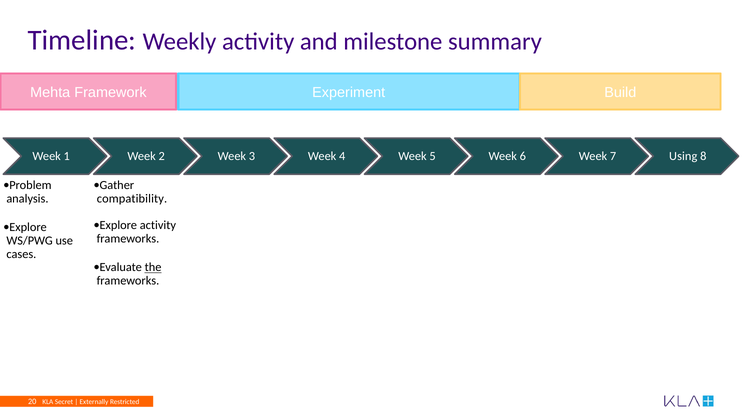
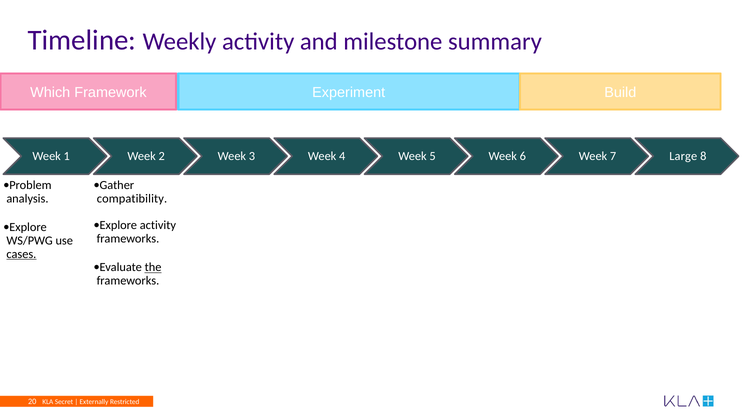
Mehta: Mehta -> Which
Using: Using -> Large
cases underline: none -> present
